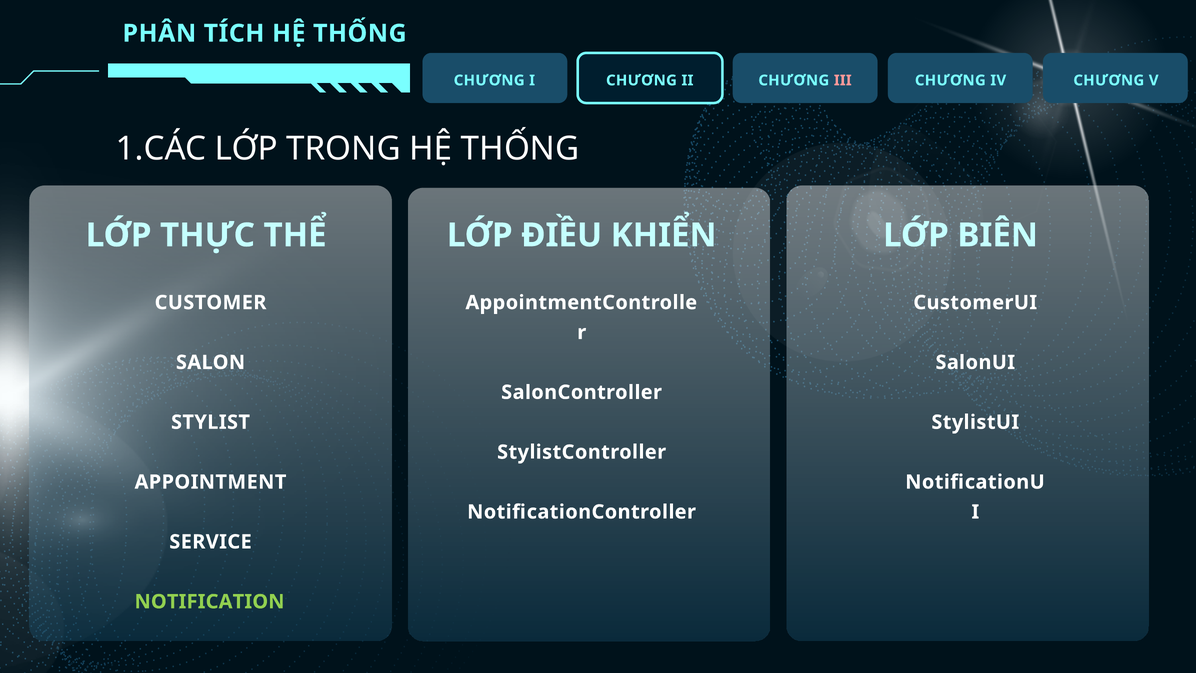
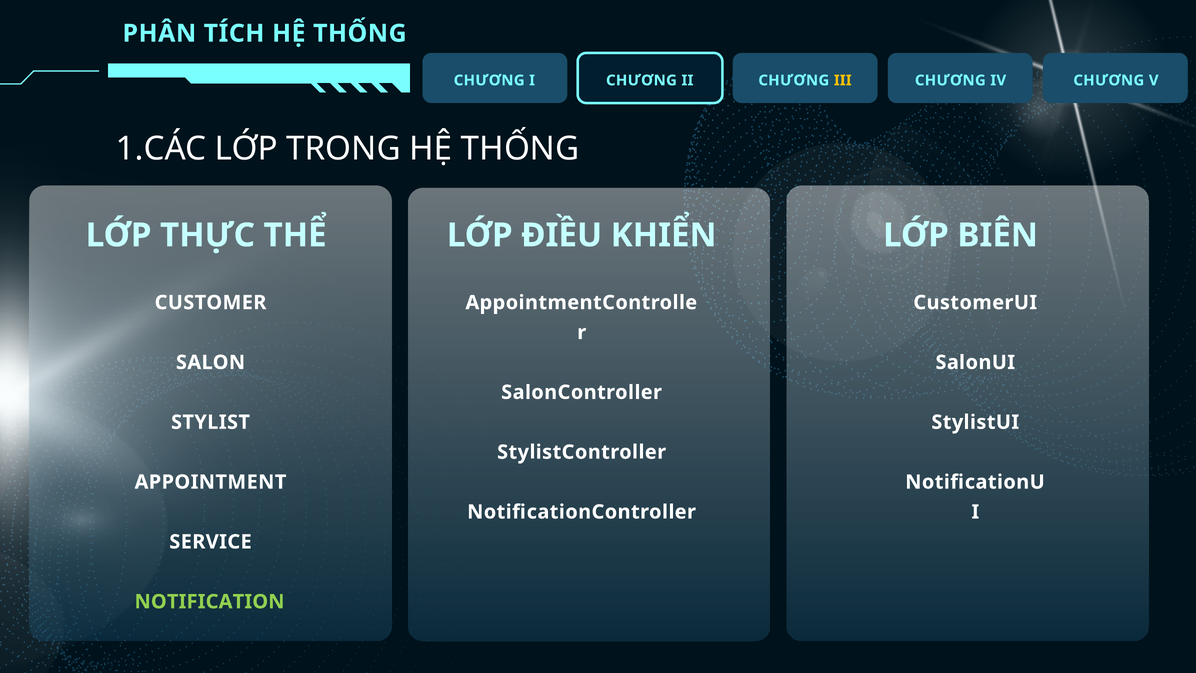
III colour: pink -> yellow
